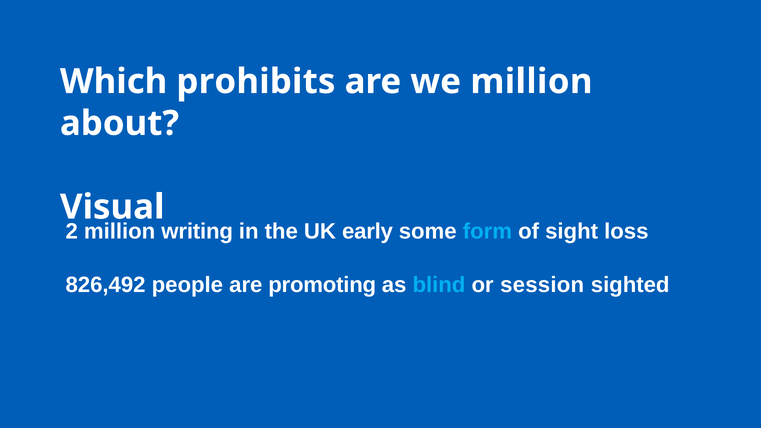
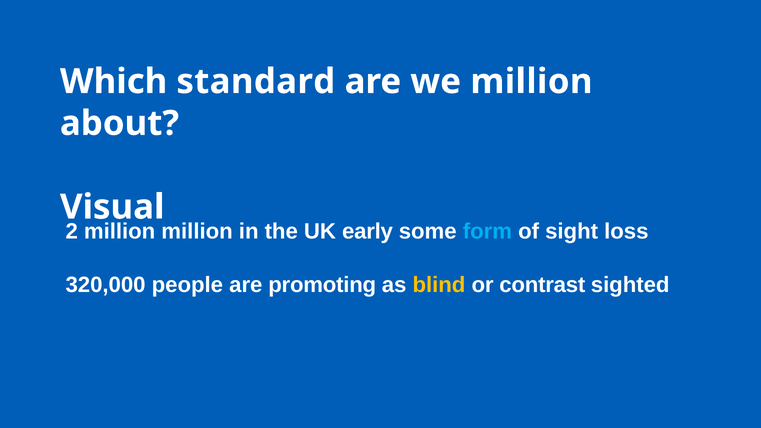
prohibits: prohibits -> standard
writing at (197, 232): writing -> million
826,492: 826,492 -> 320,000
blind colour: light blue -> yellow
session: session -> contrast
